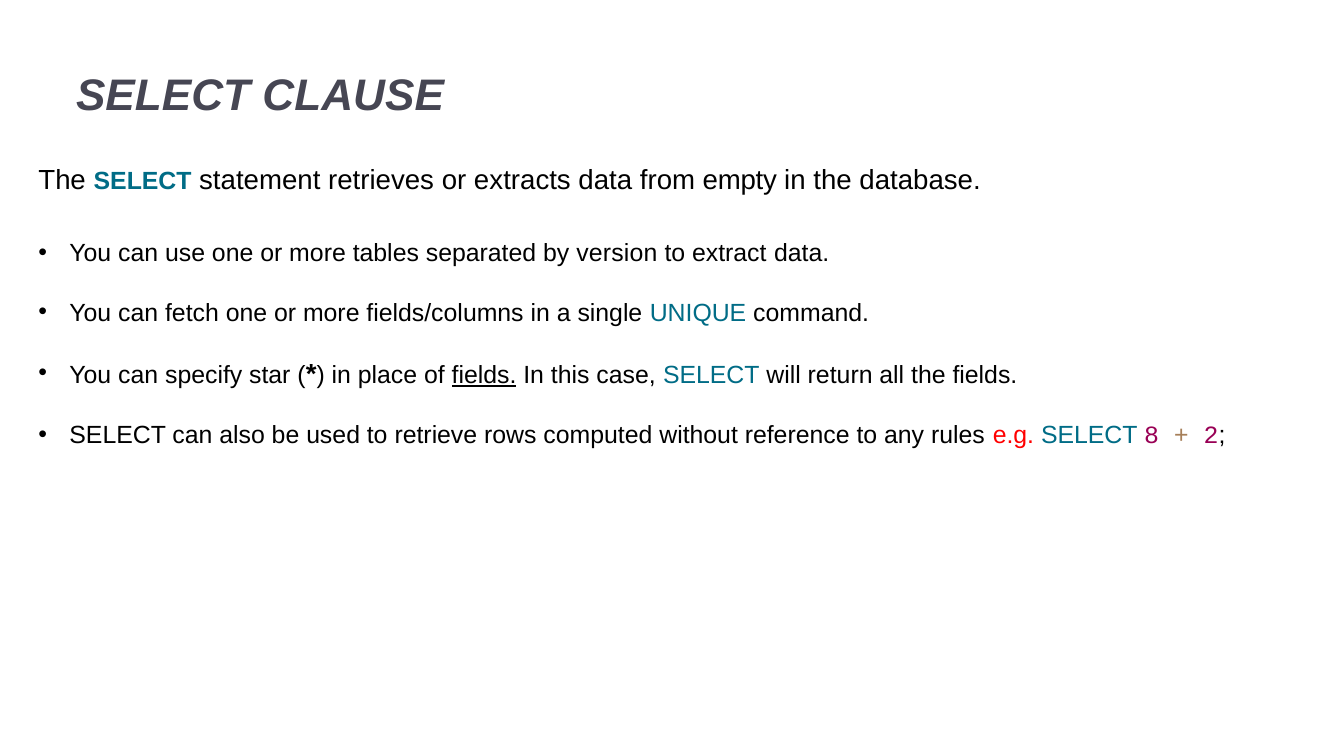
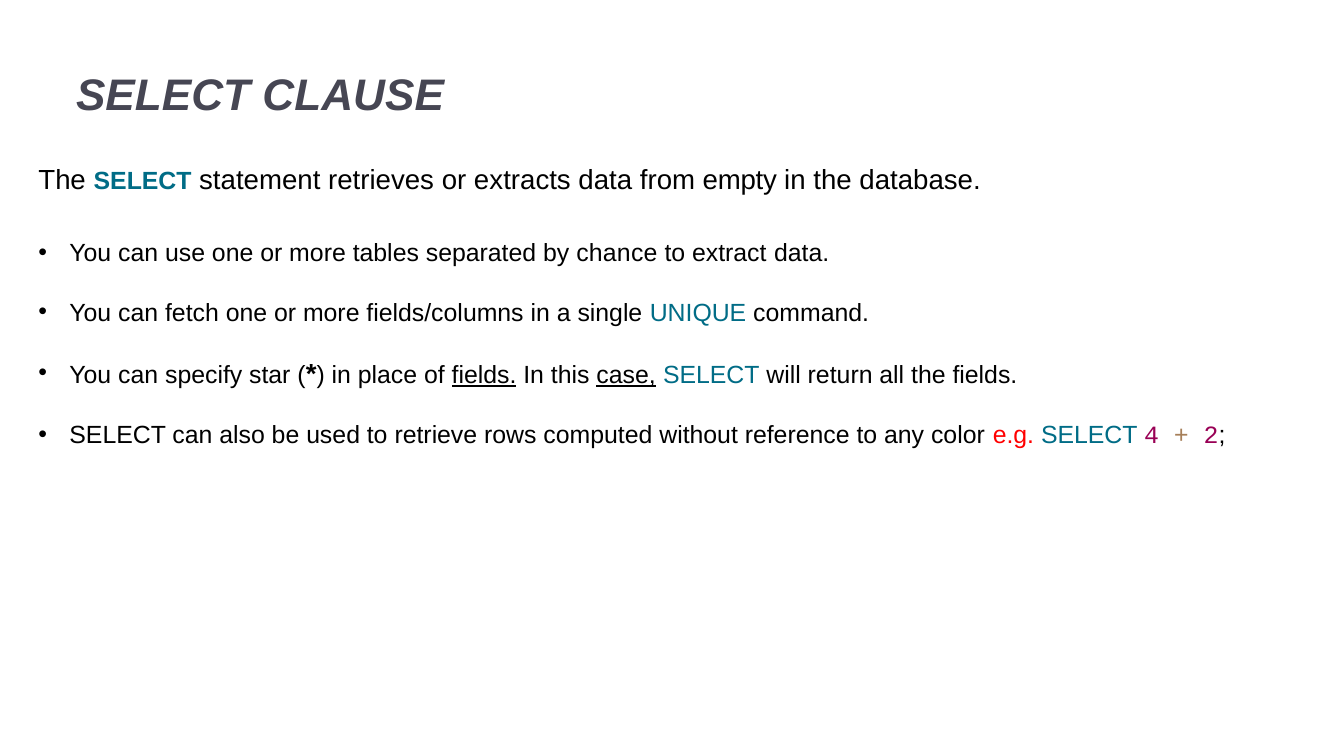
version: version -> chance
case underline: none -> present
rules: rules -> color
8: 8 -> 4
